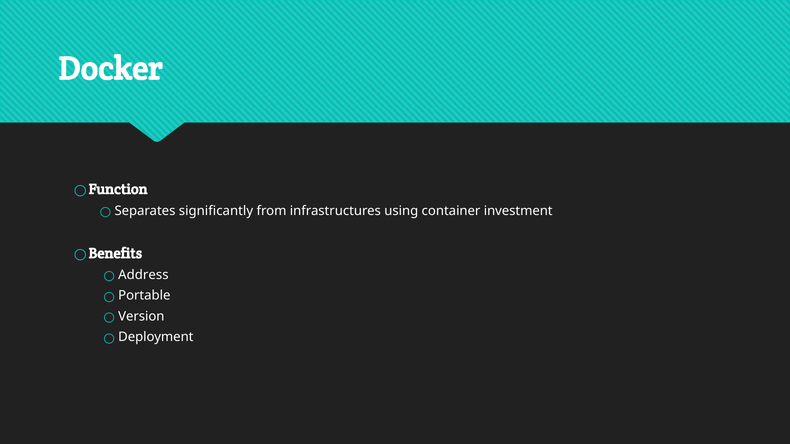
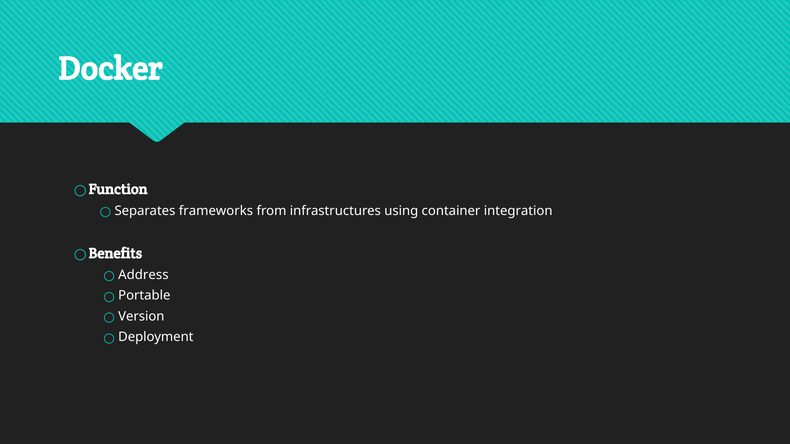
significantly: significantly -> frameworks
investment: investment -> integration
